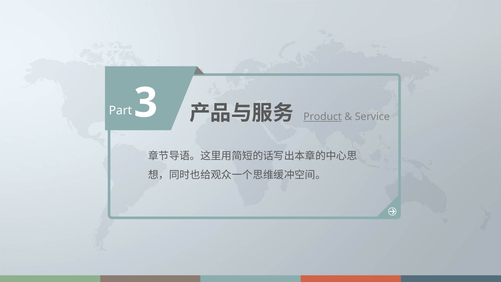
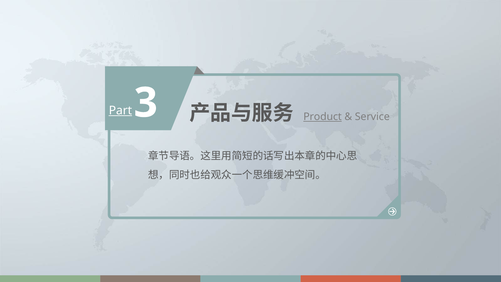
Part underline: none -> present
